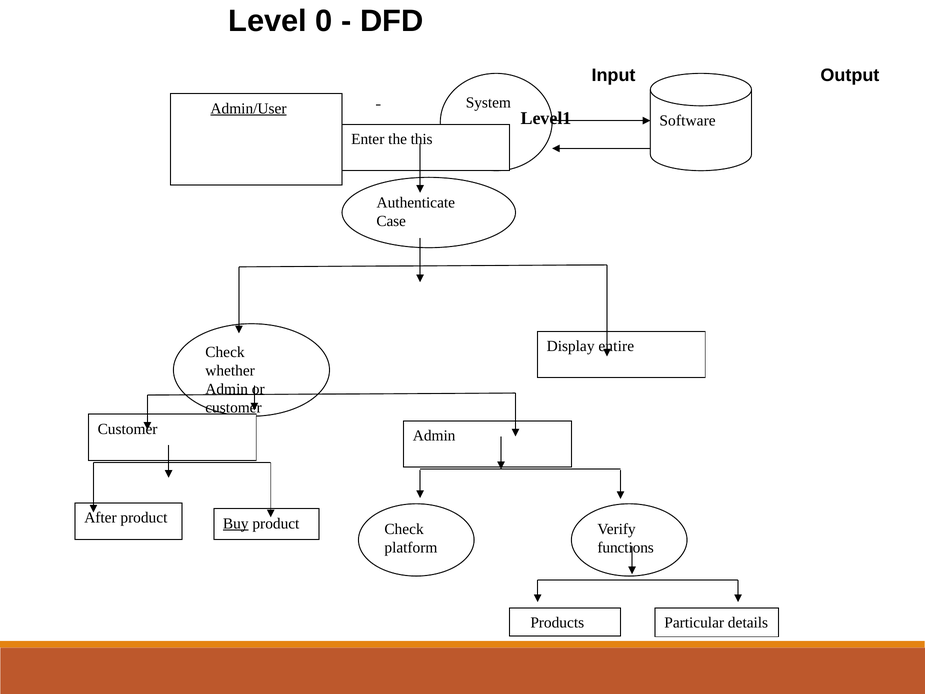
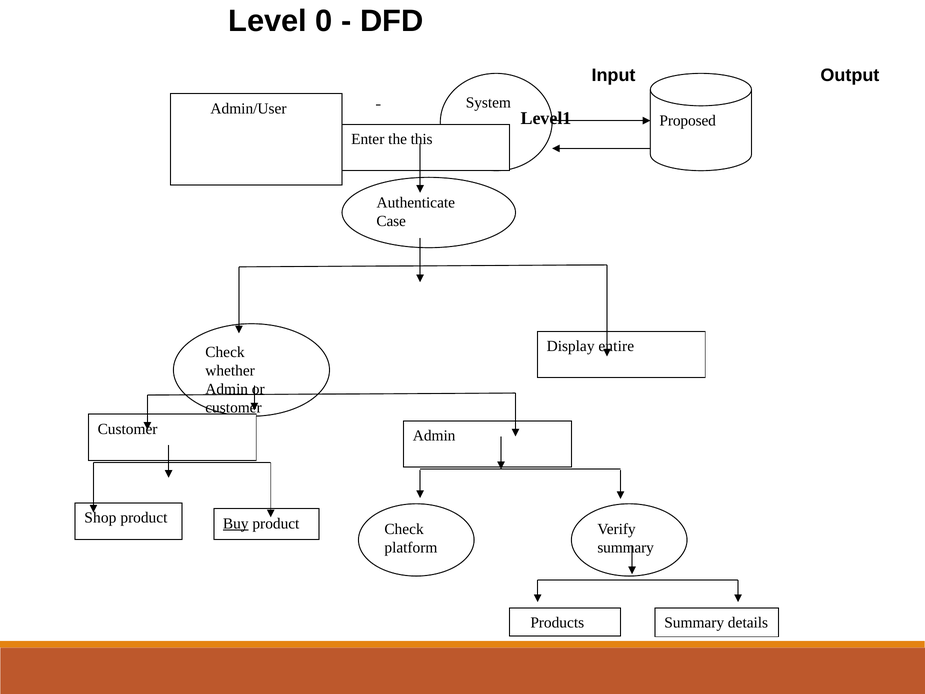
Admin/User underline: present -> none
Software: Software -> Proposed
After: After -> Shop
functions at (626, 548): functions -> summary
Products Particular: Particular -> Summary
